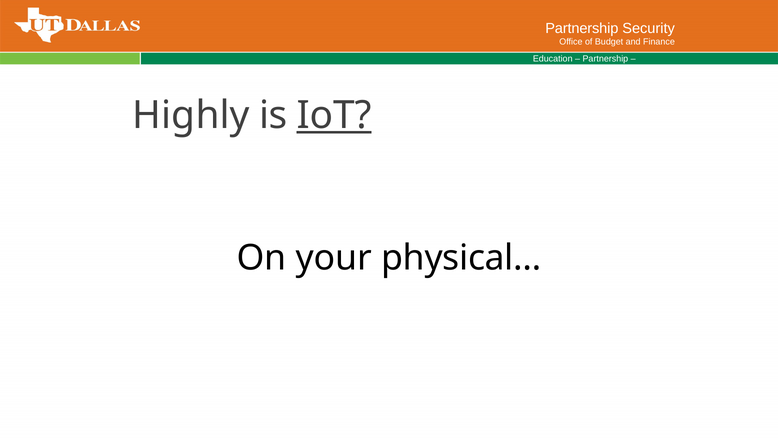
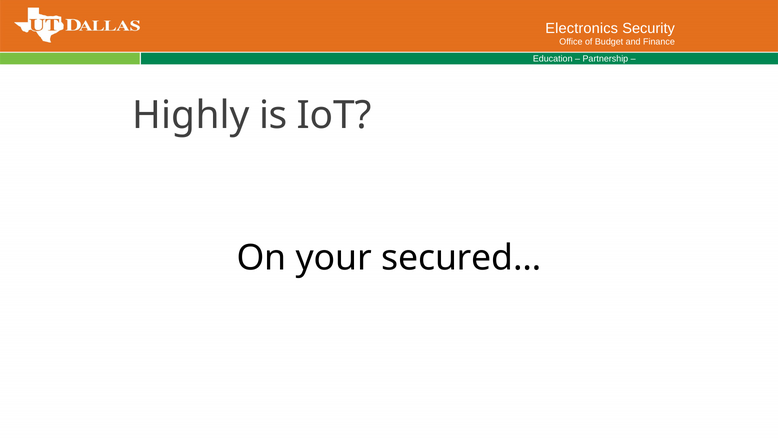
Partnership at (582, 28): Partnership -> Electronics
IoT underline: present -> none
physical…: physical… -> secured…
